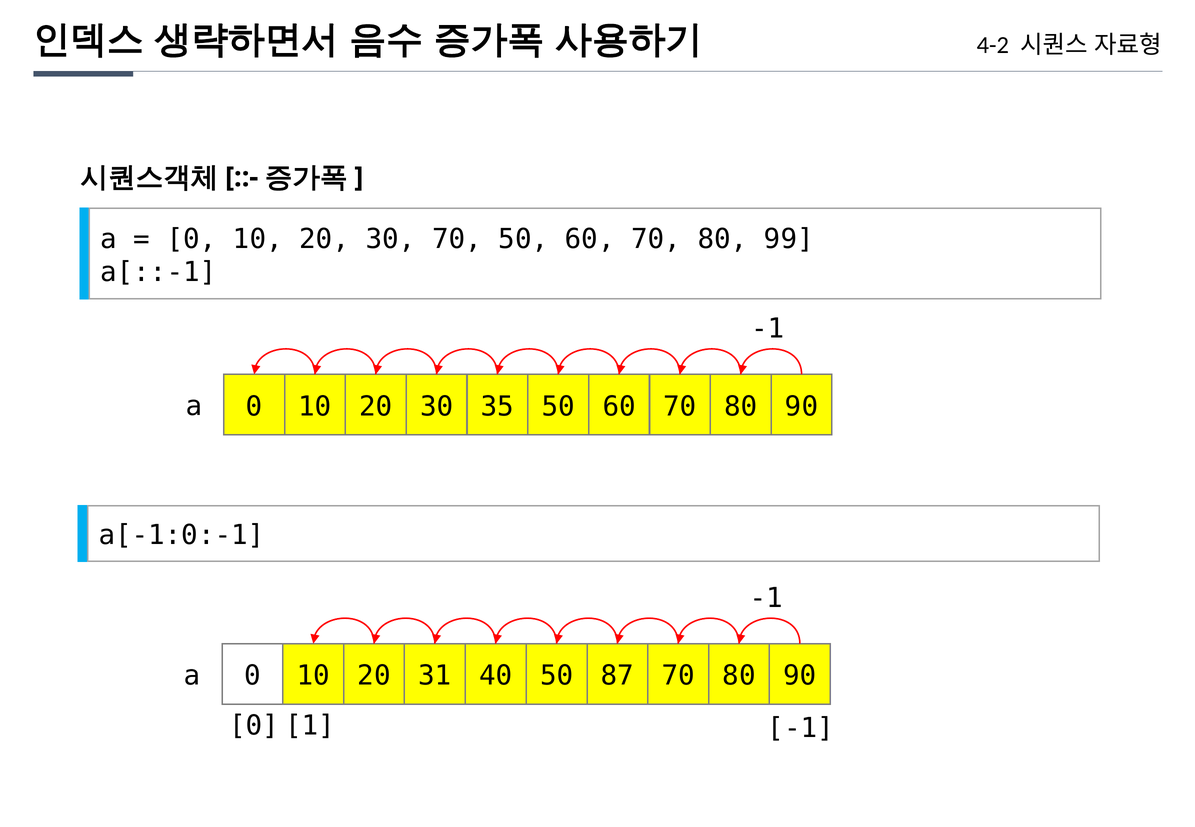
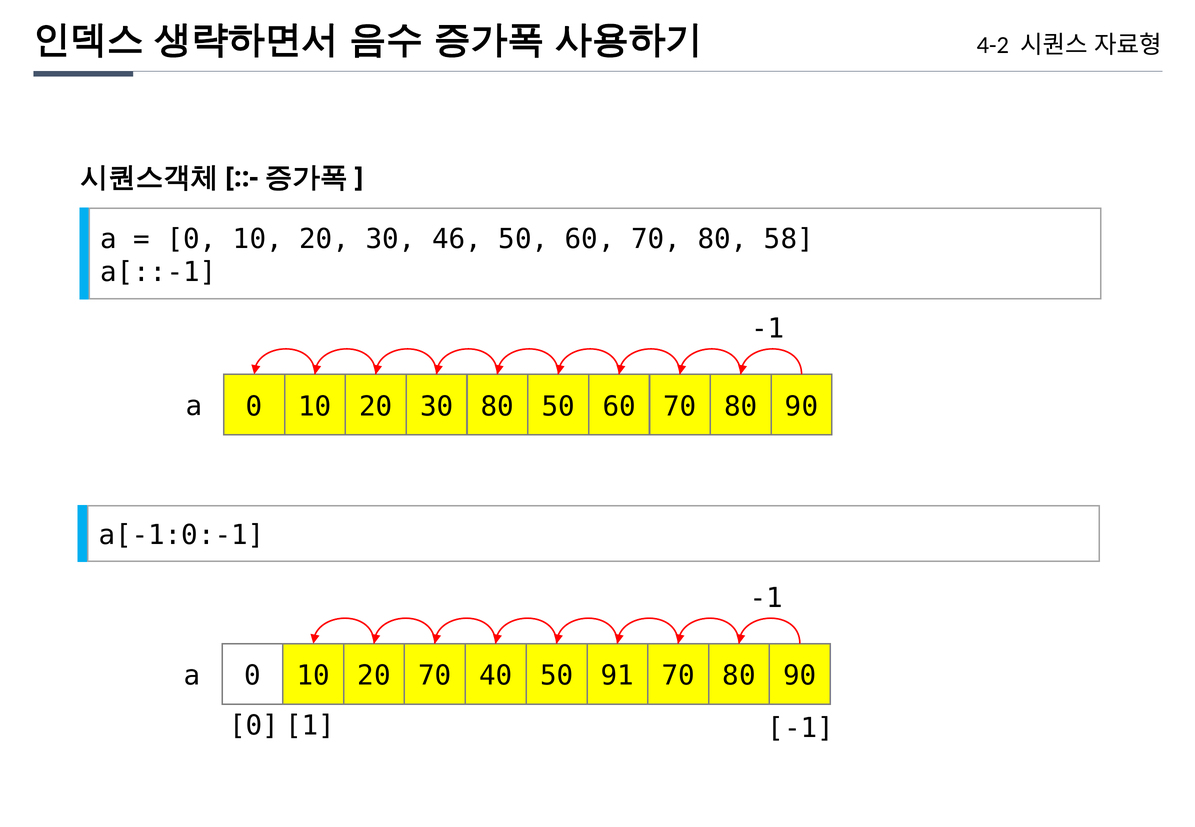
30 70: 70 -> 46
99: 99 -> 58
30 35: 35 -> 80
20 31: 31 -> 70
87: 87 -> 91
